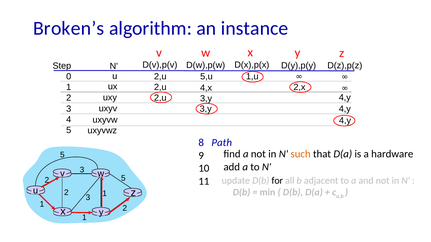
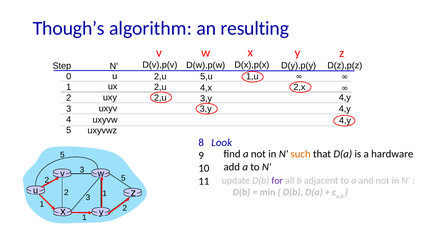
Broken’s: Broken’s -> Though’s
instance: instance -> resulting
Path: Path -> Look
for colour: black -> purple
